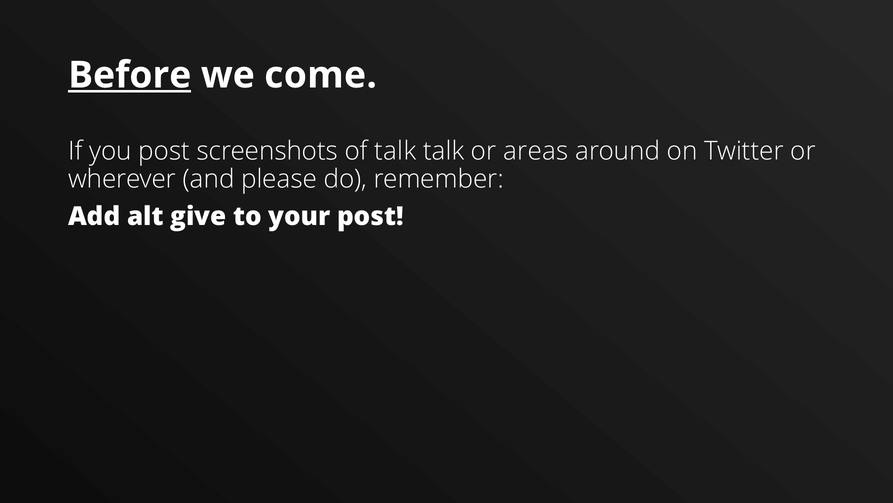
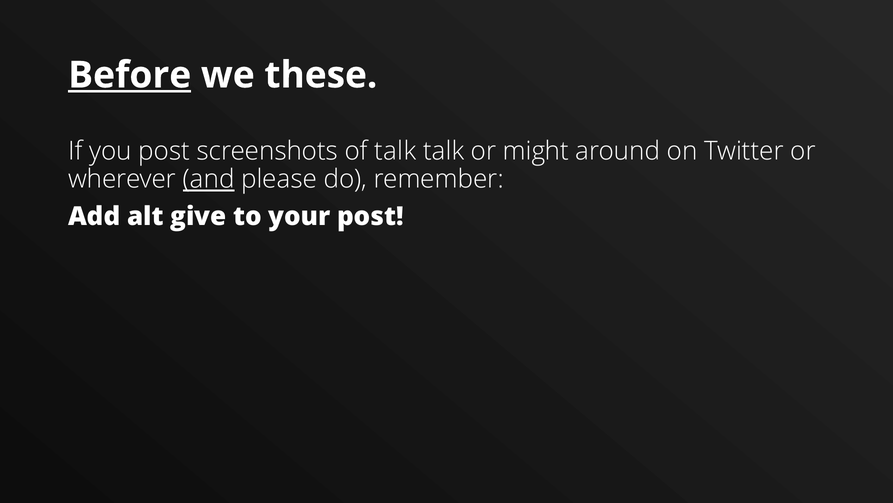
come: come -> these
areas: areas -> might
and underline: none -> present
